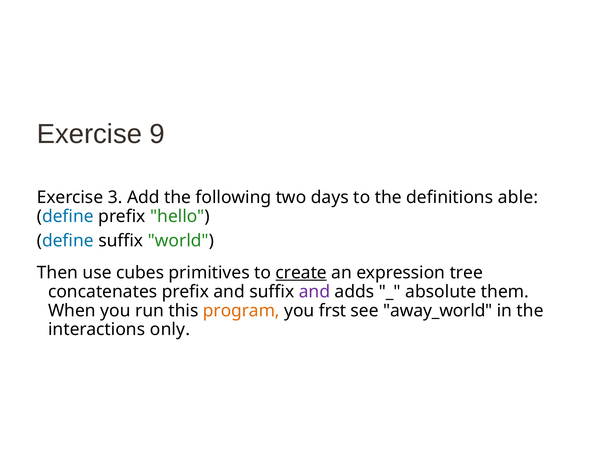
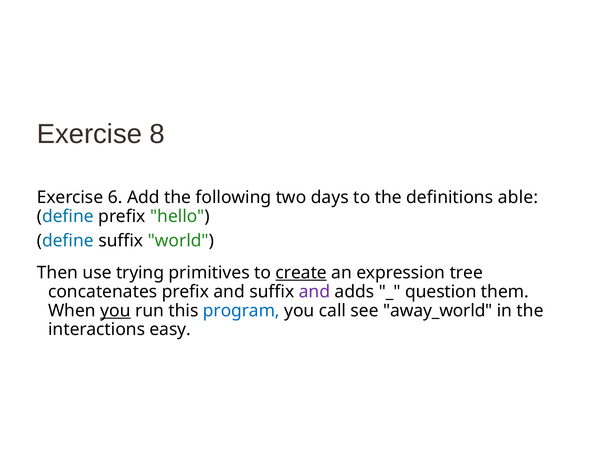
9: 9 -> 8
3: 3 -> 6
cubes: cubes -> trying
absolute: absolute -> question
you at (115, 310) underline: none -> present
program colour: orange -> blue
frst: frst -> call
only: only -> easy
